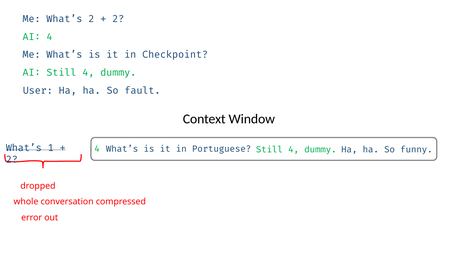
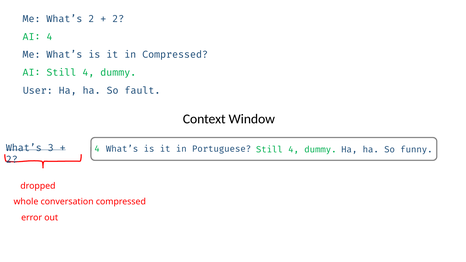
in Checkpoint: Checkpoint -> Compressed
1: 1 -> 3
